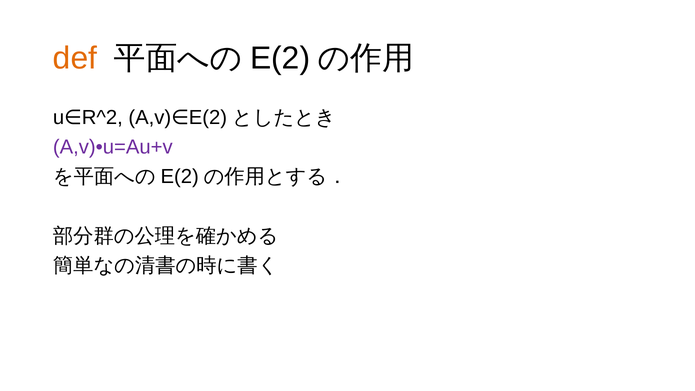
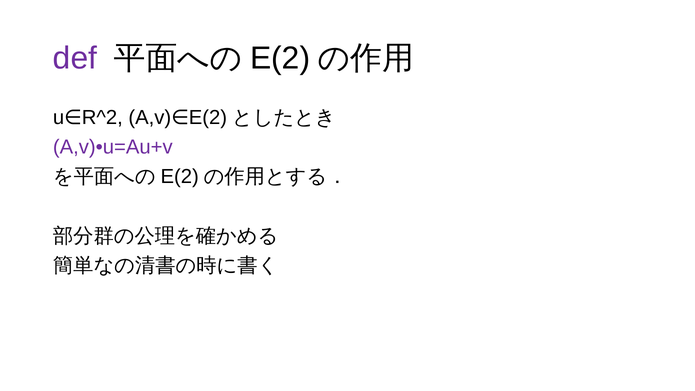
def colour: orange -> purple
